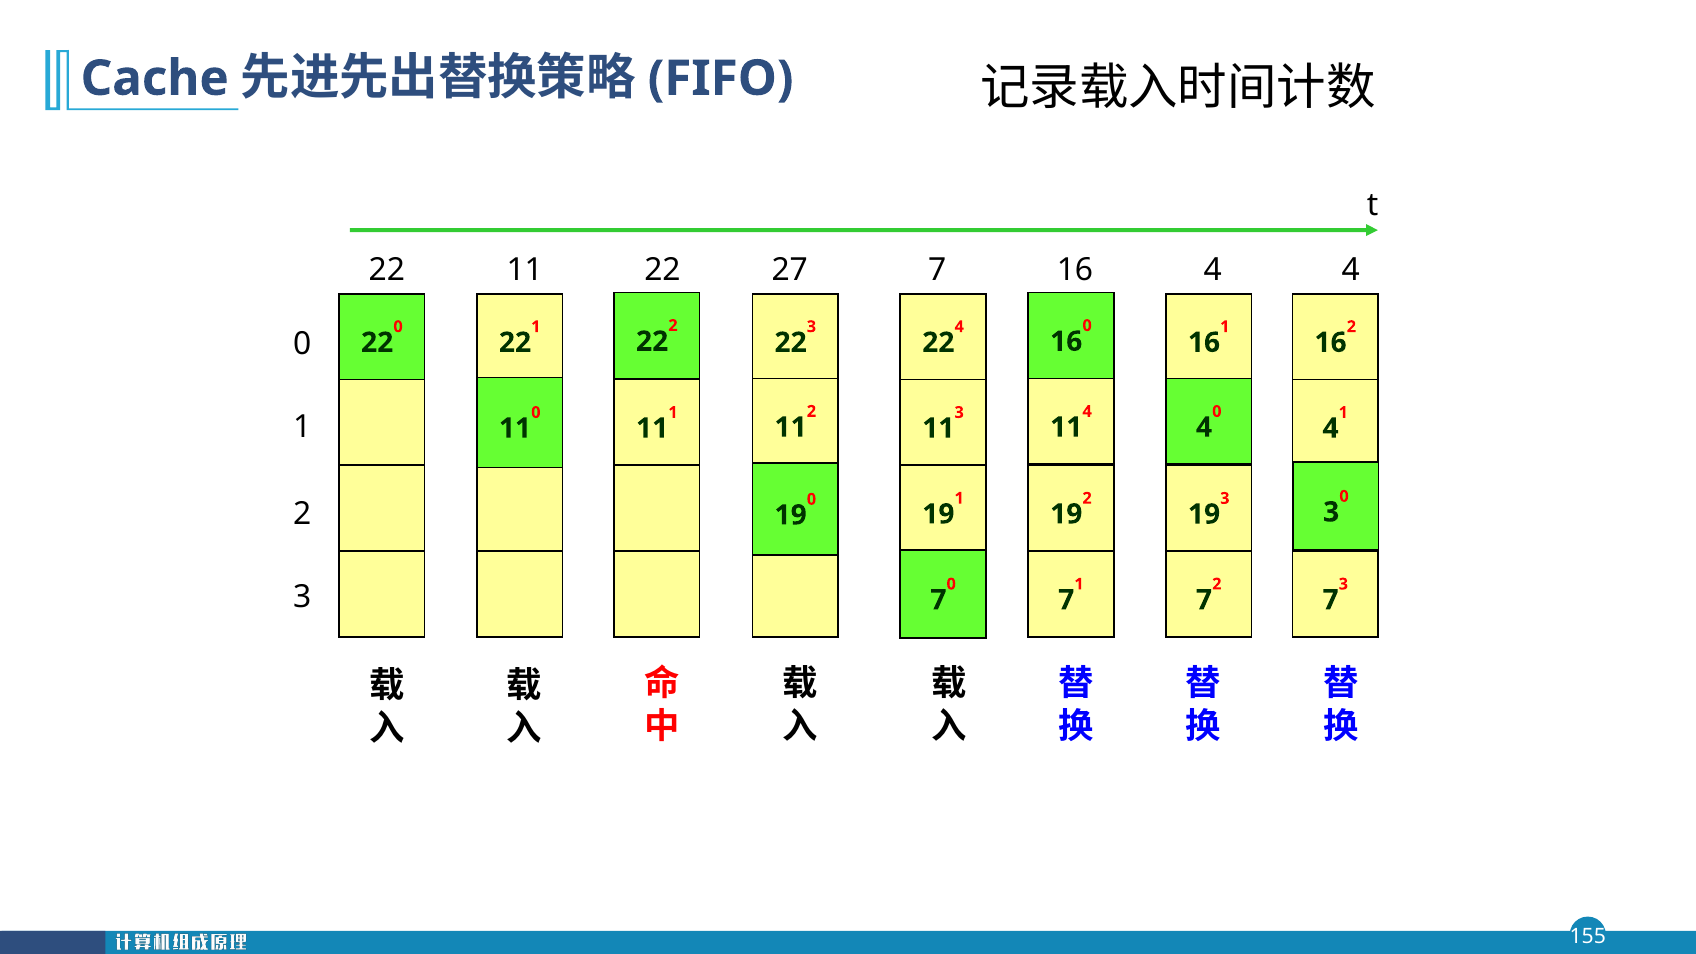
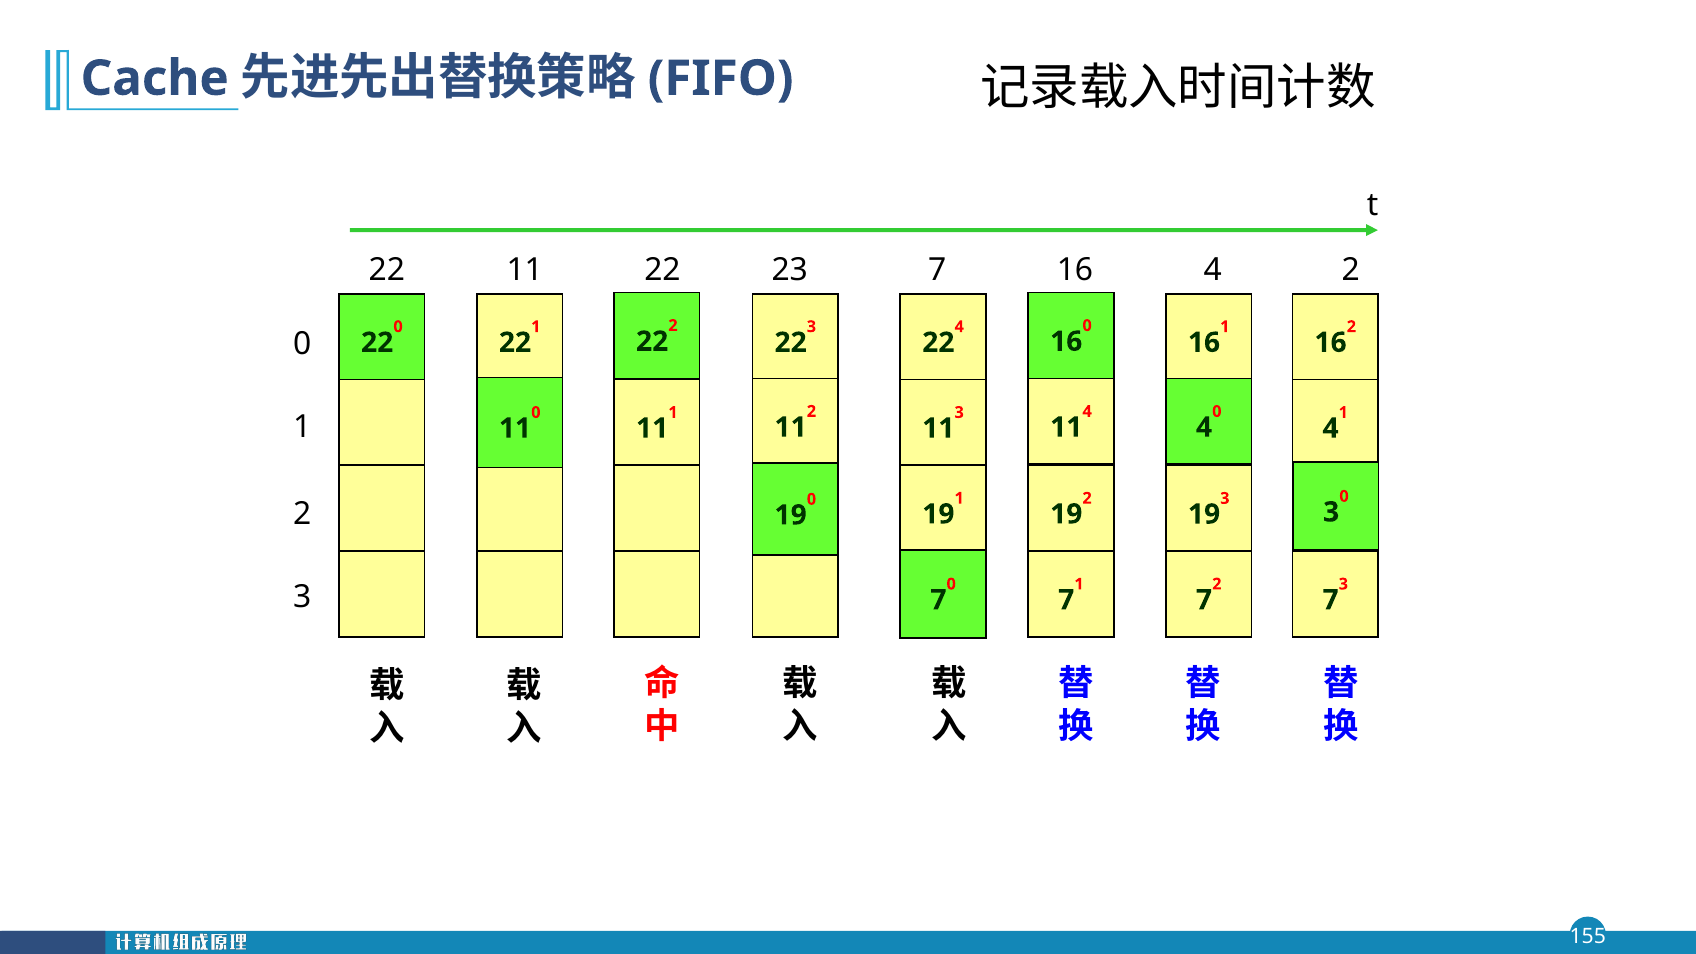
27: 27 -> 23
4 4: 4 -> 2
